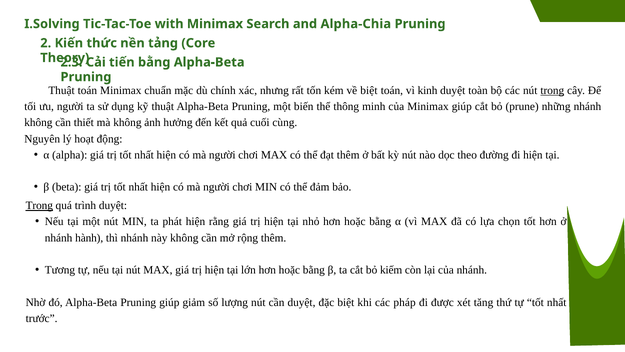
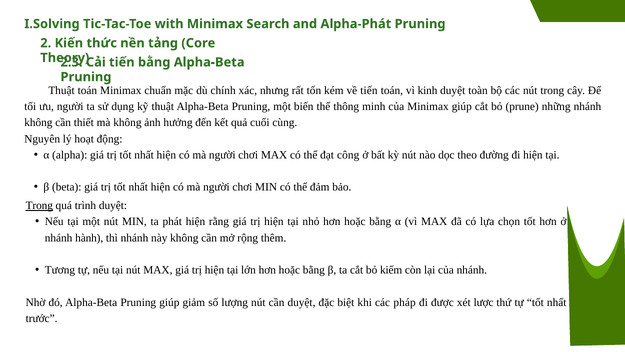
Alpha-Chia: Alpha-Chia -> Alpha-Phát
về biệt: biệt -> tiến
trong at (552, 90) underline: present -> none
đạt thêm: thêm -> công
tăng: tăng -> lược
